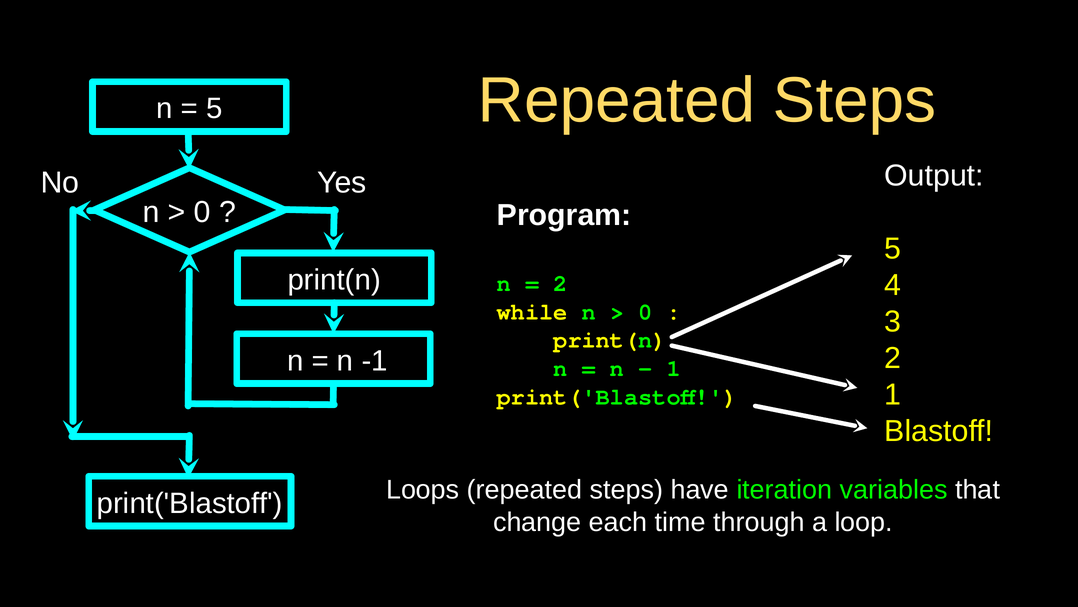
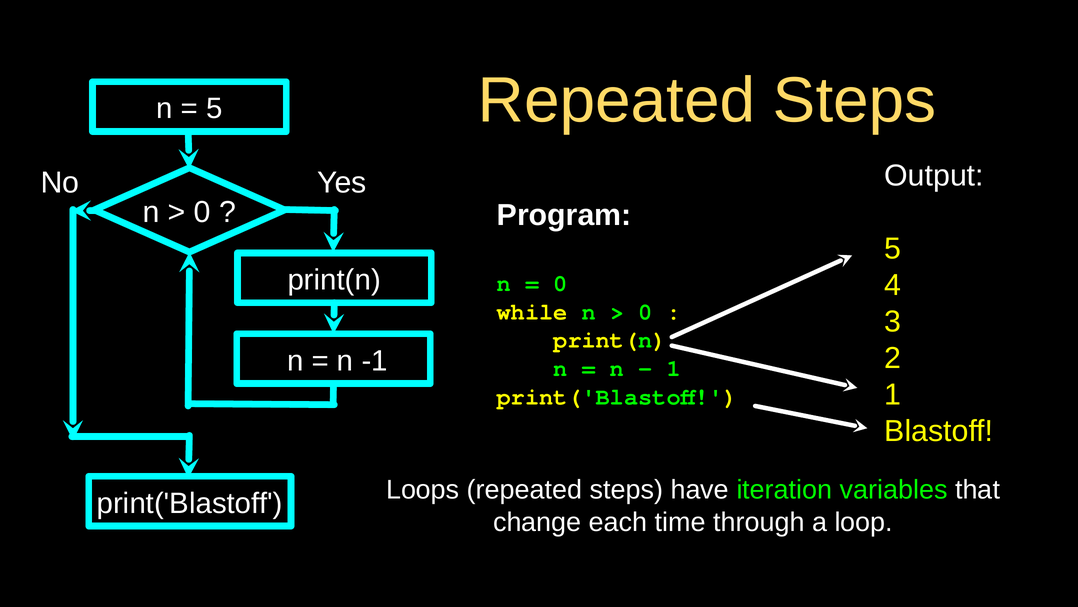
2 at (560, 283): 2 -> 0
